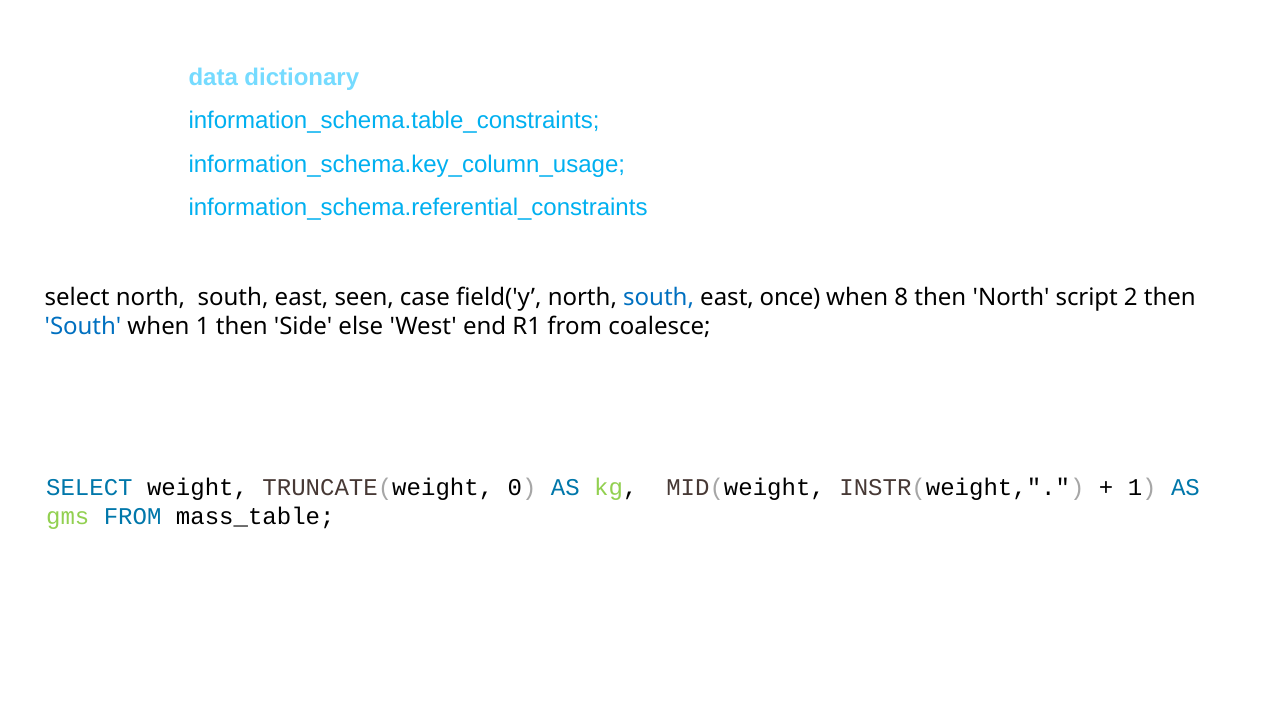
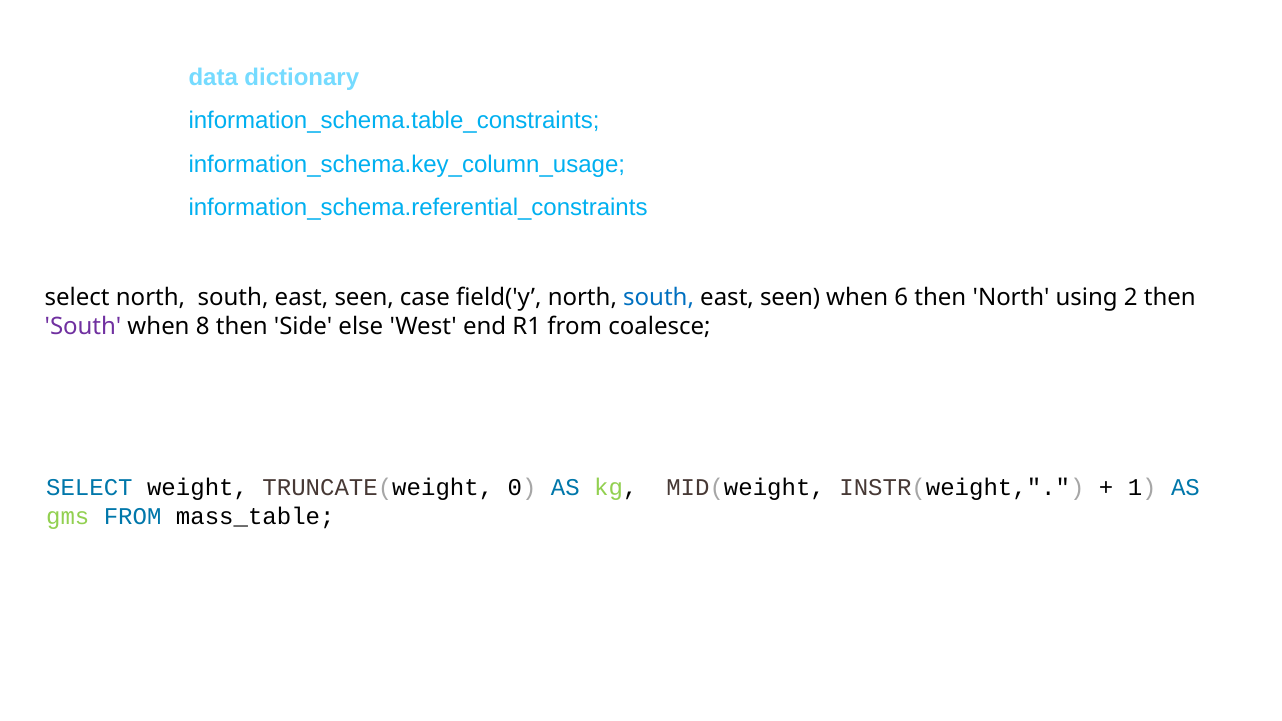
once at (790, 298): once -> seen
8: 8 -> 6
script: script -> using
South at (83, 327) colour: blue -> purple
when 1: 1 -> 8
